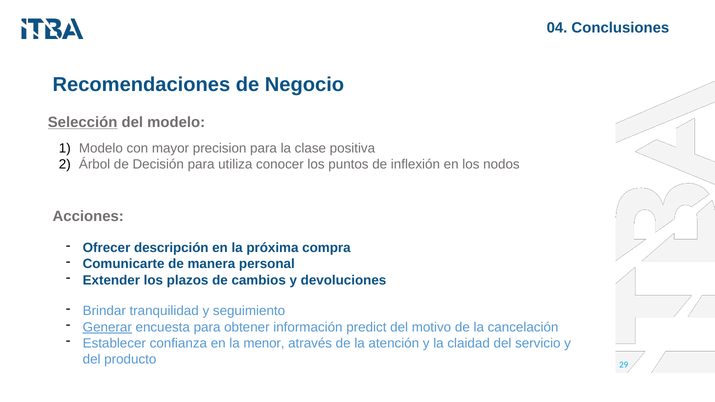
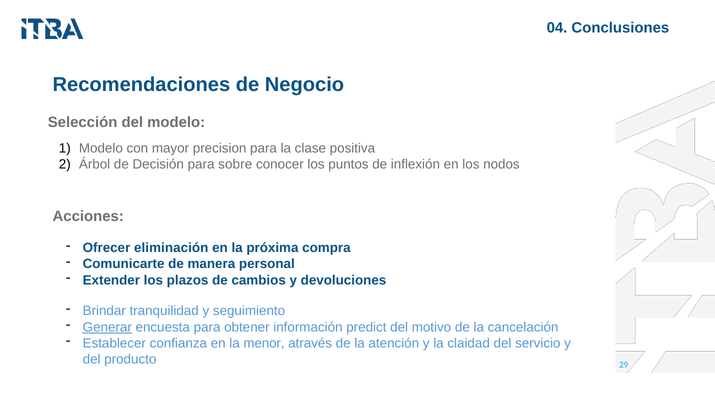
Selección underline: present -> none
utiliza: utiliza -> sobre
descripción: descripción -> eliminación
